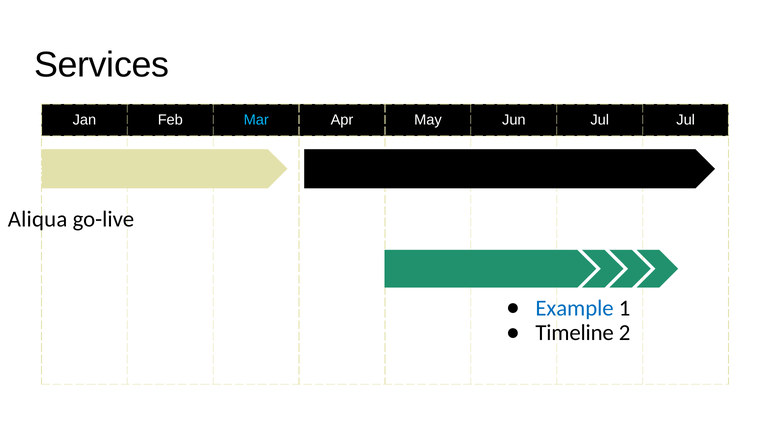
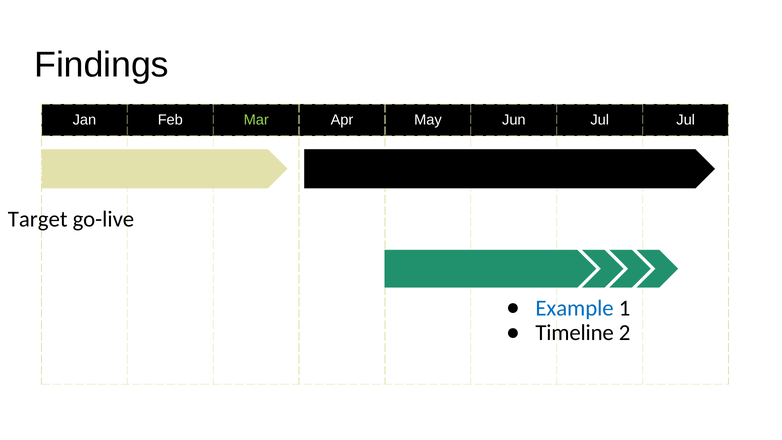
Services at (102, 65): Services -> Findings
Mar colour: light blue -> light green
Aliqua: Aliqua -> Target
